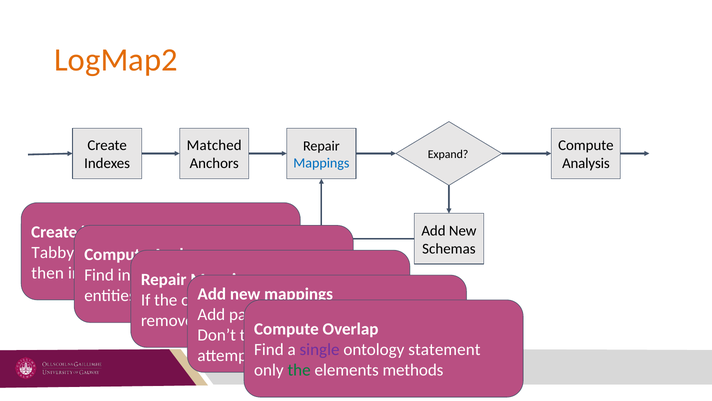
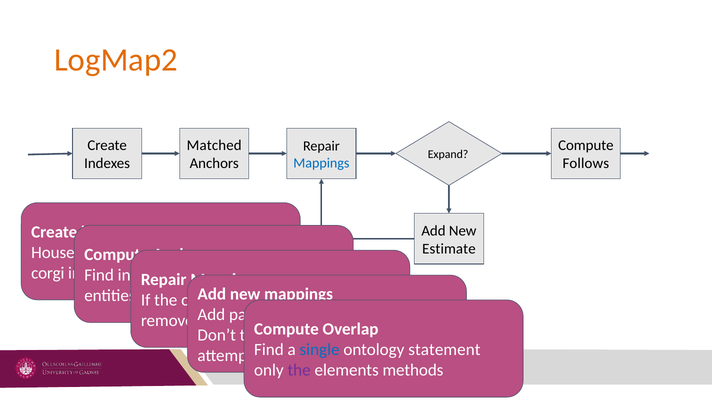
Analysis: Analysis -> Follows
Schemas: Schemas -> Estimate
Tabby: Tabby -> House
then: then -> corgi
single colour: purple -> blue
the at (299, 370) colour: green -> purple
